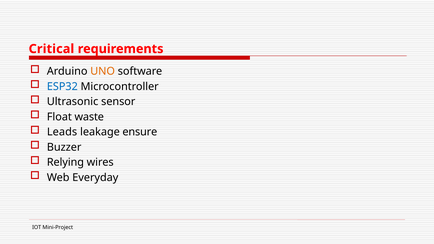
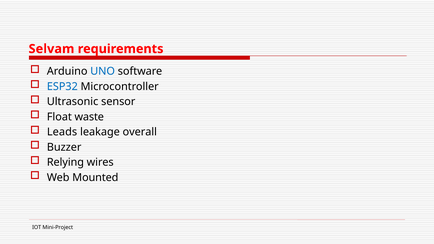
Critical: Critical -> Selvam
UNO colour: orange -> blue
ensure: ensure -> overall
Everyday: Everyday -> Mounted
